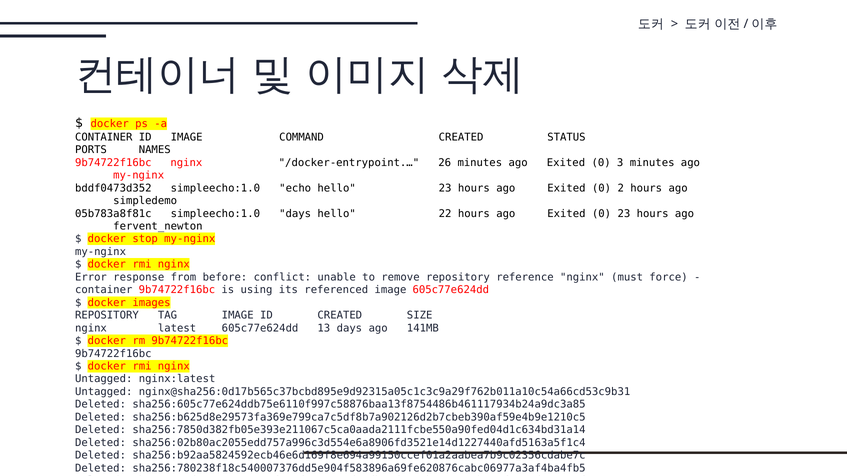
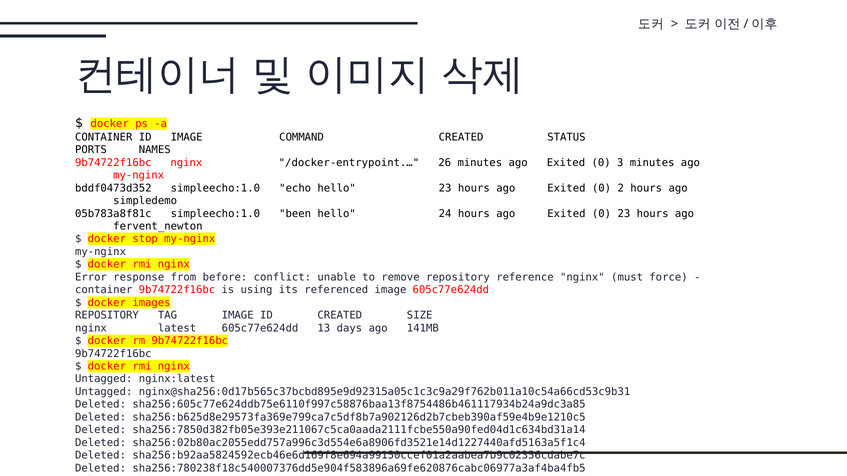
simpleecho:1.0 days: days -> been
22: 22 -> 24
